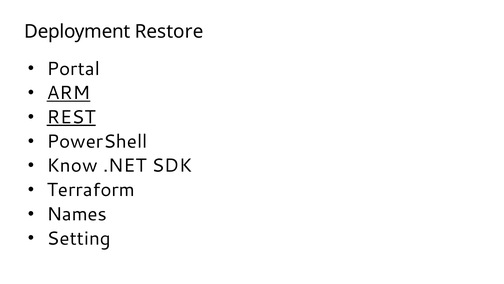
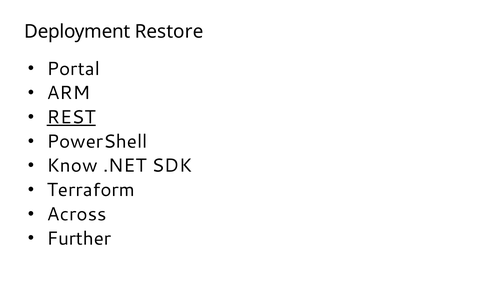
ARM underline: present -> none
Names: Names -> Across
Setting: Setting -> Further
